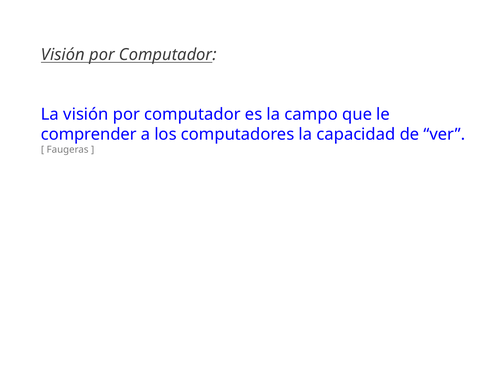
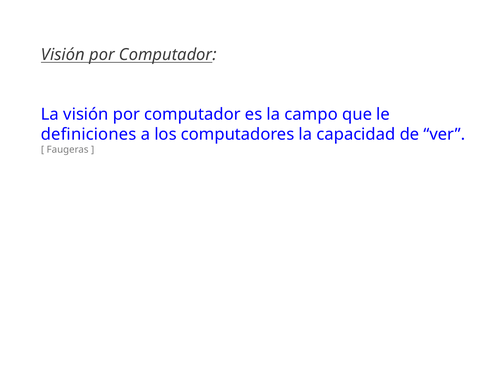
comprender: comprender -> definiciones
